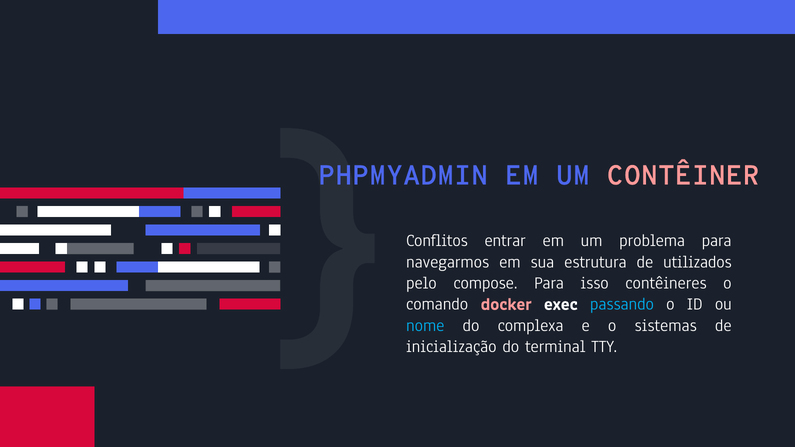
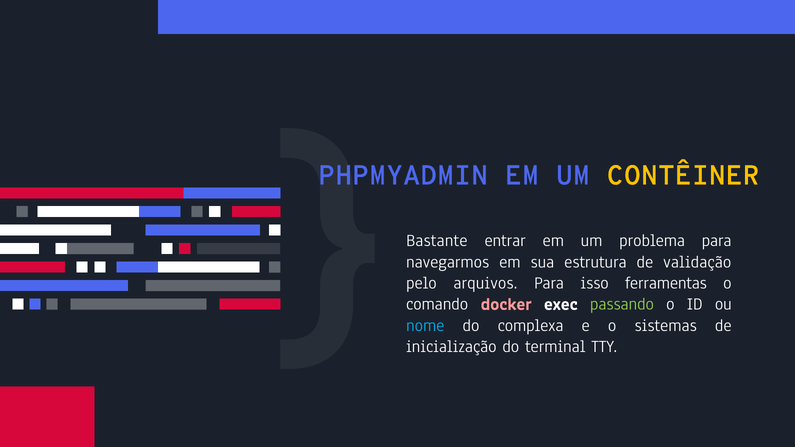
CONTÊINER colour: pink -> yellow
Conflitos: Conflitos -> Bastante
utilizados: utilizados -> validação
compose: compose -> arquivos
contêineres: contêineres -> ferramentas
passando colour: light blue -> light green
